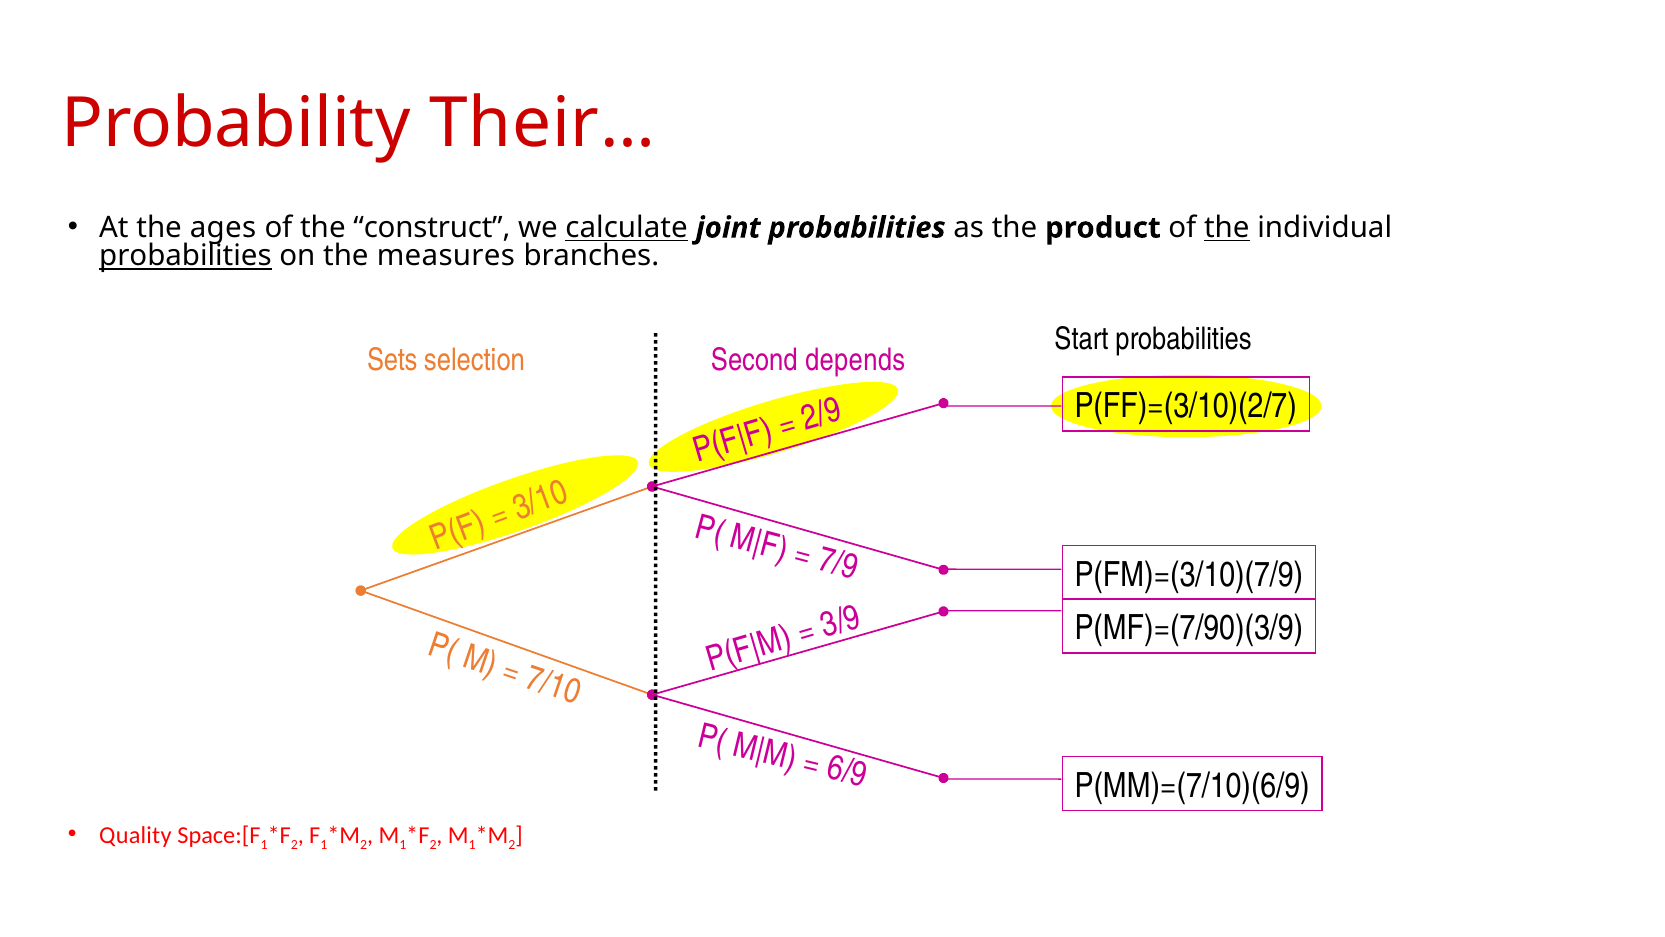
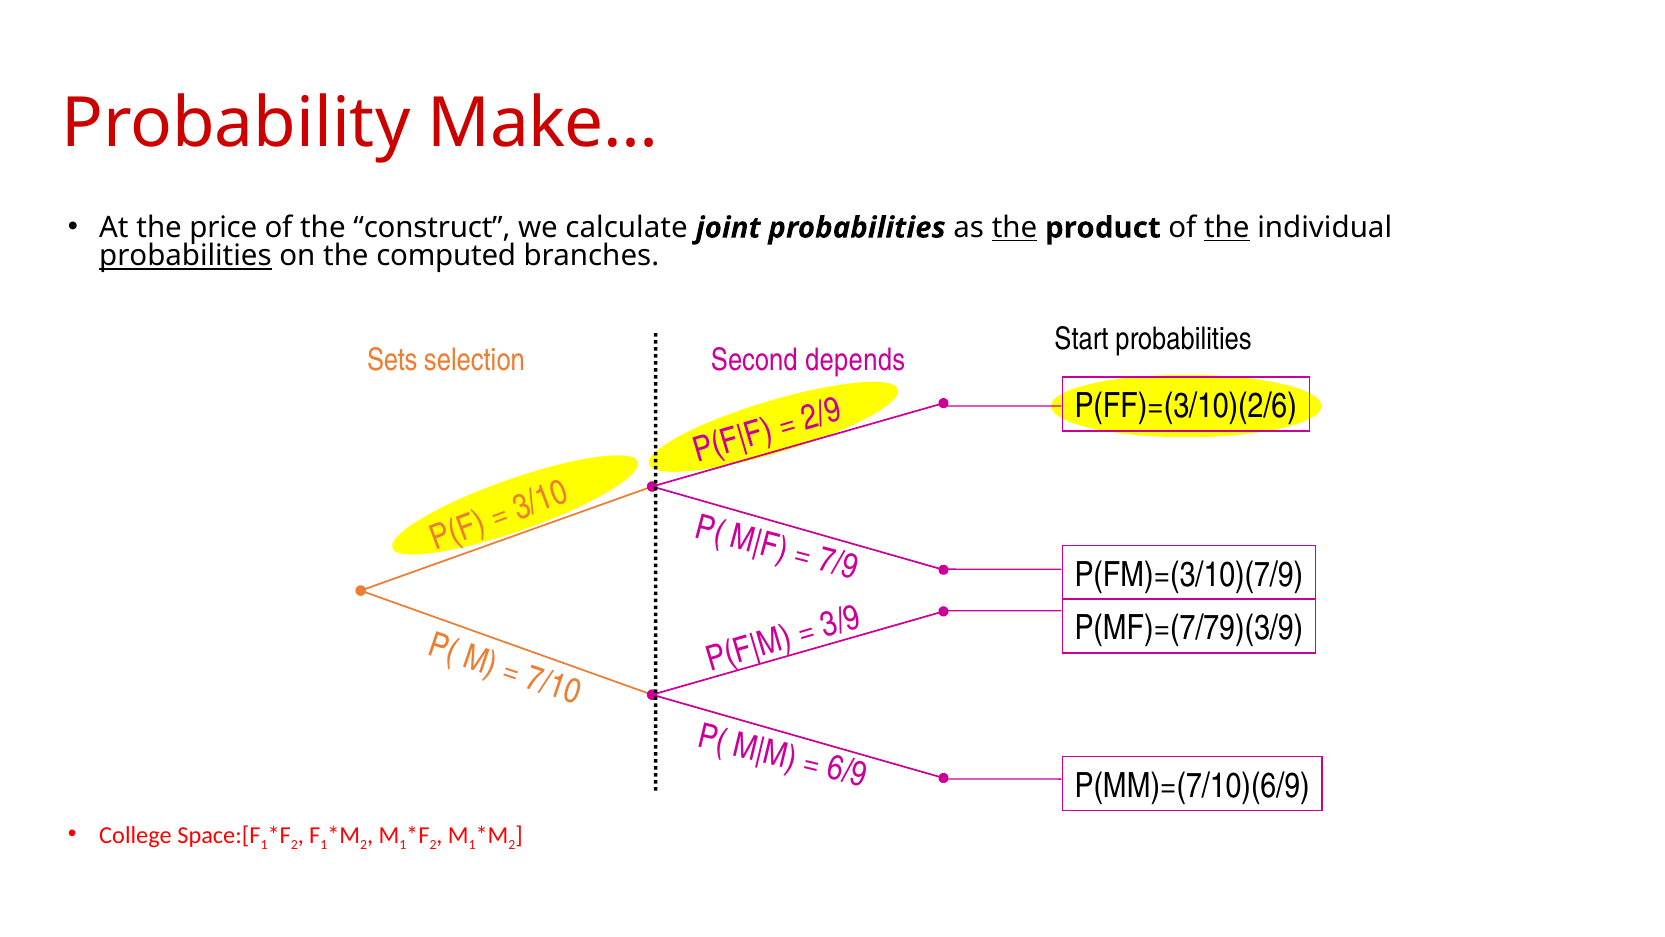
Their…: Their… -> Make…
ages: ages -> price
calculate underline: present -> none
the at (1015, 228) underline: none -> present
measures: measures -> computed
P(FF)=(3/10)(2/7: P(FF)=(3/10)(2/7 -> P(FF)=(3/10)(2/6
P(MF)=(7/90)(3/9: P(MF)=(7/90)(3/9 -> P(MF)=(7/79)(3/9
Quality: Quality -> College
